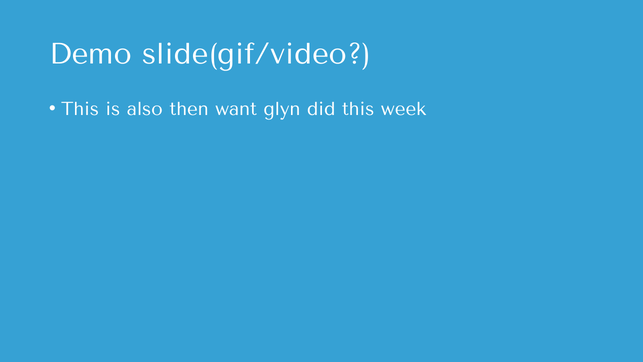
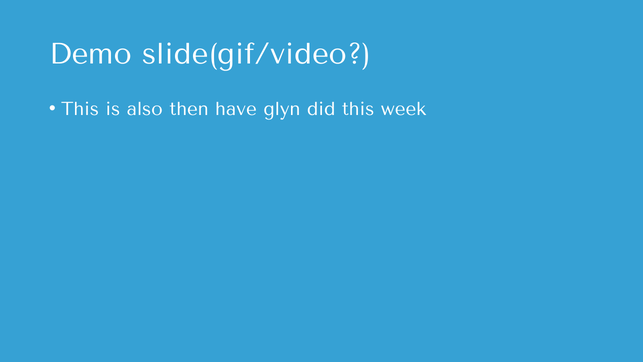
want: want -> have
